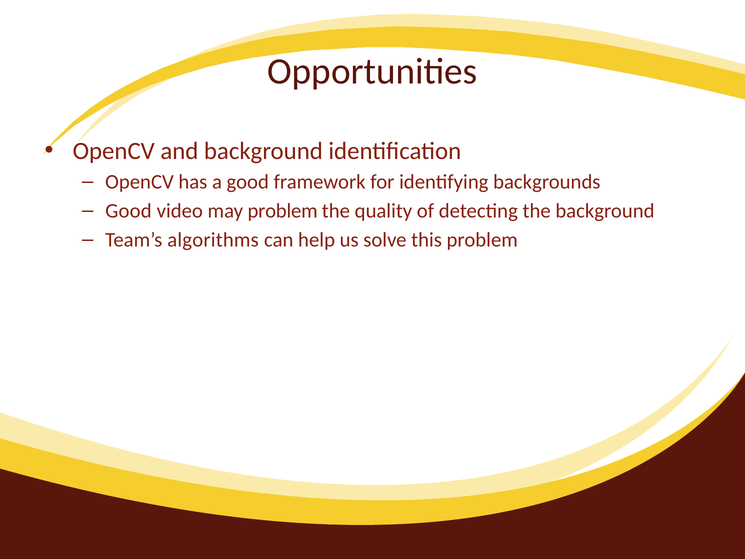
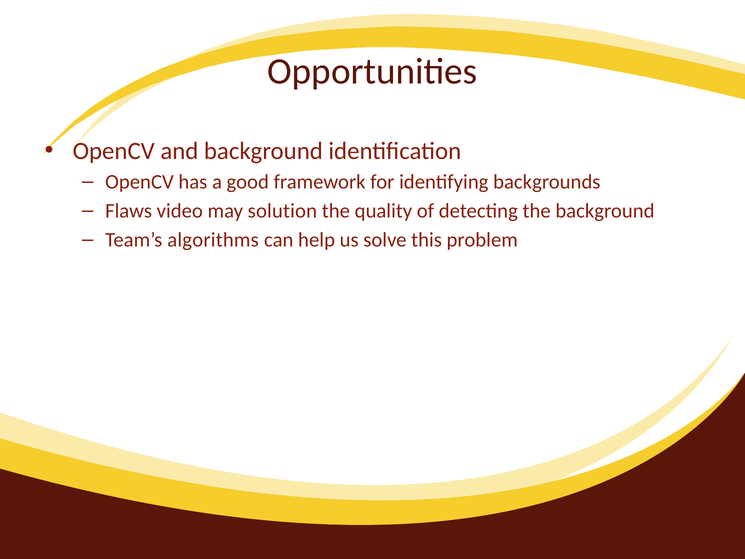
Good at (129, 211): Good -> Flaws
may problem: problem -> solution
